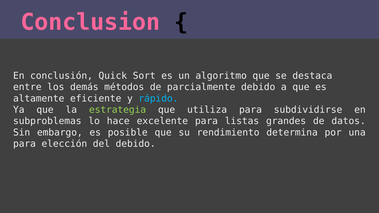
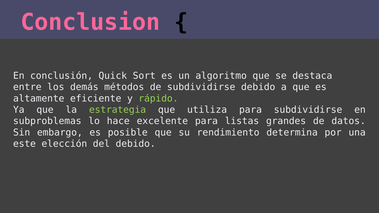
de parcialmente: parcialmente -> subdividirse
rápido colour: light blue -> light green
para at (24, 144): para -> este
